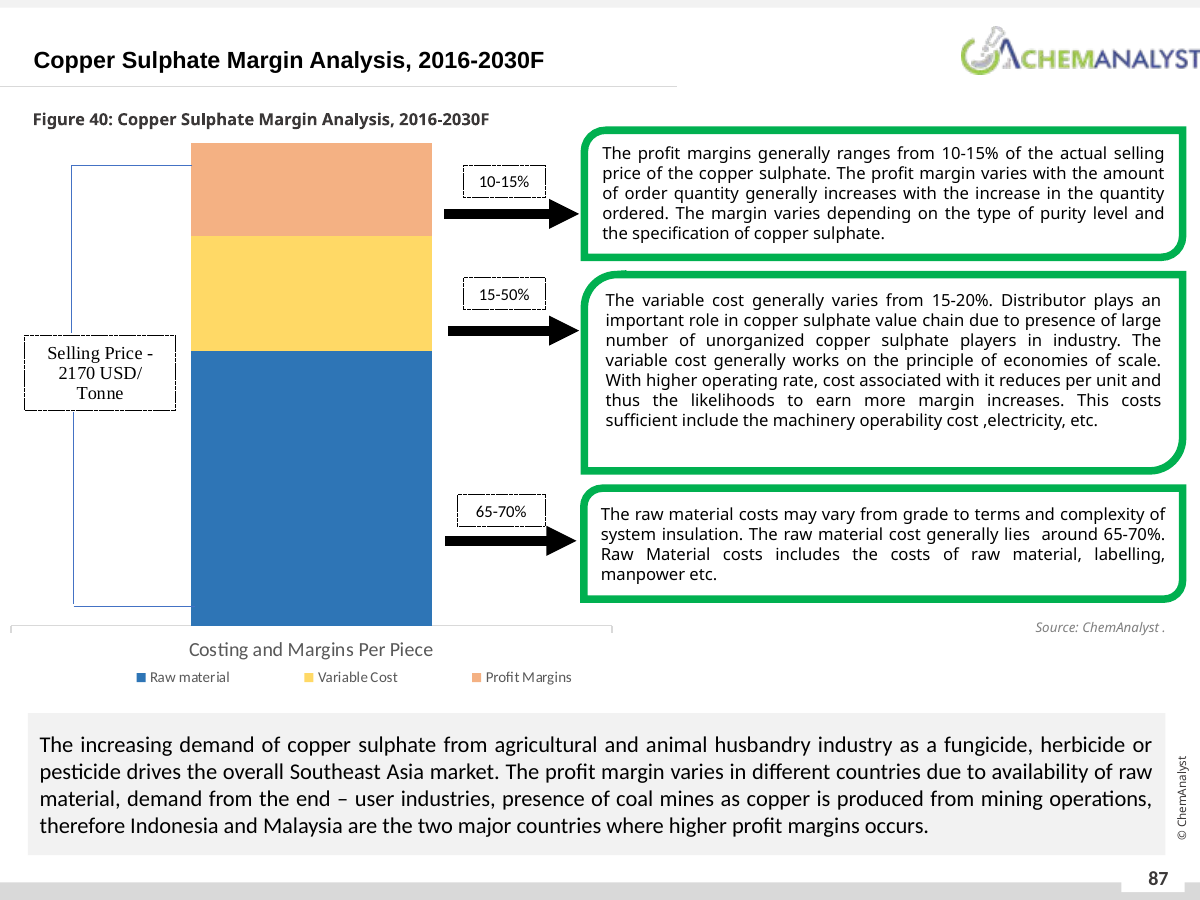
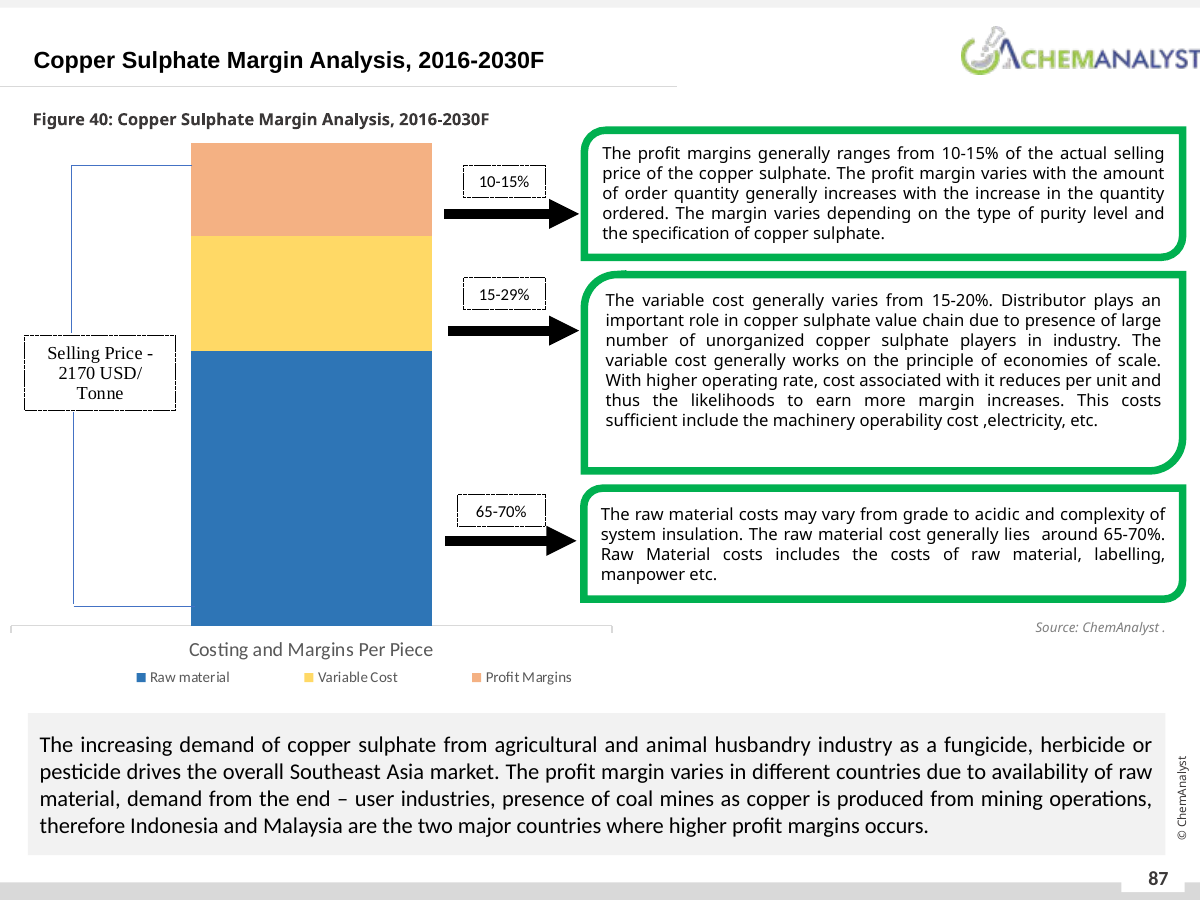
15-50%: 15-50% -> 15-29%
terms: terms -> acidic
